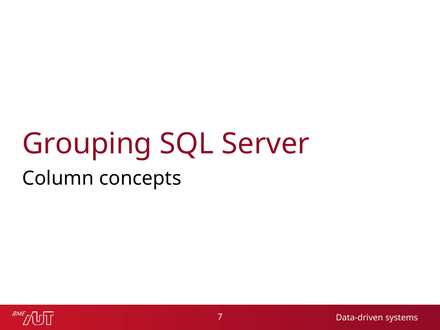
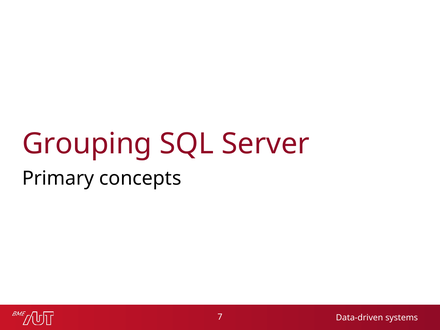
Column: Column -> Primary
